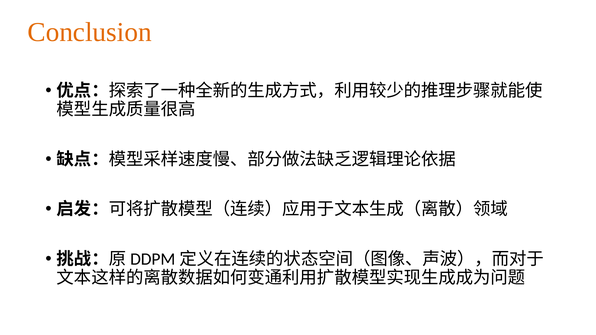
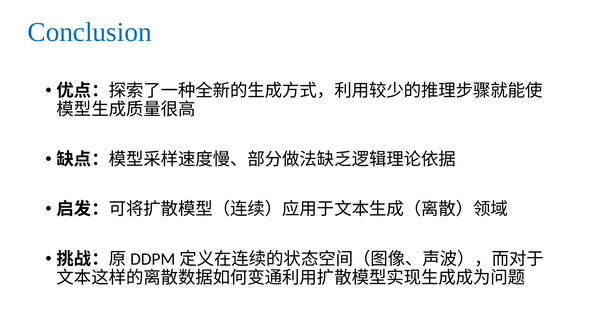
Conclusion colour: orange -> blue
